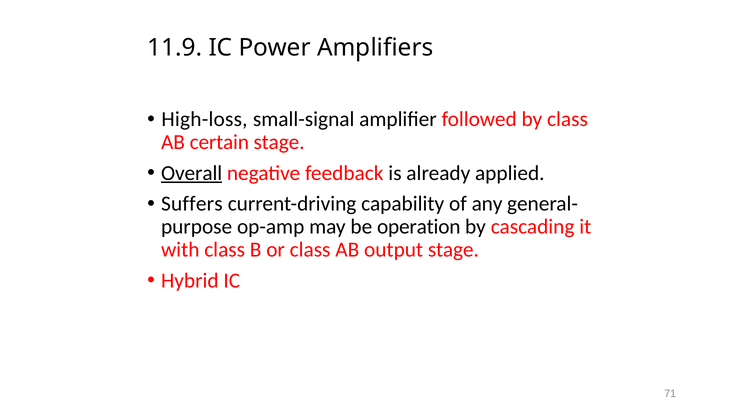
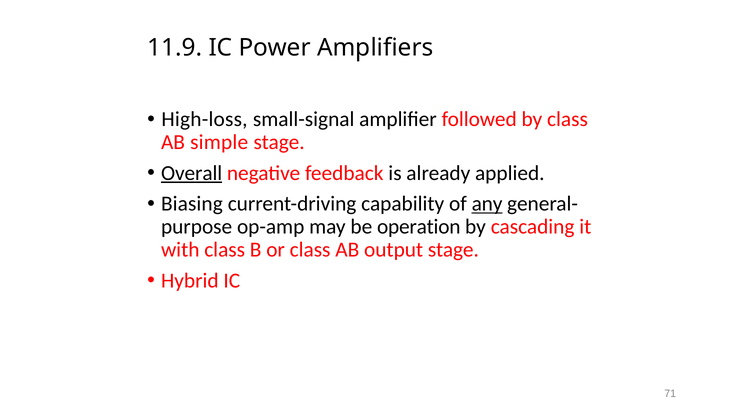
certain: certain -> simple
Suffers: Suffers -> Biasing
any underline: none -> present
